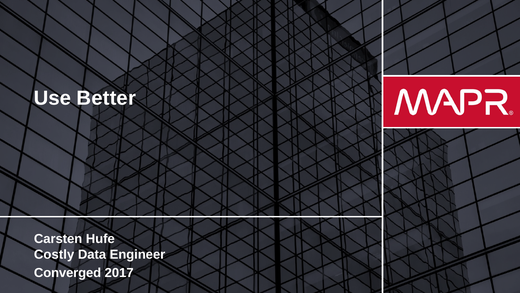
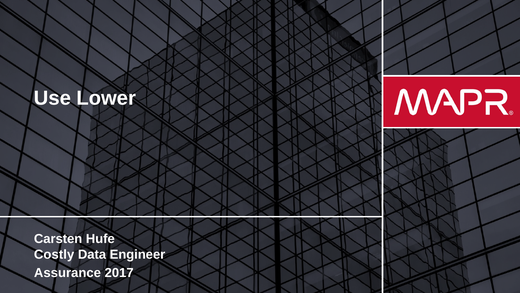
Better: Better -> Lower
Converged: Converged -> Assurance
